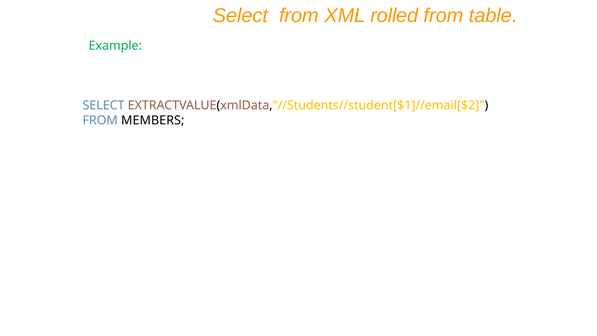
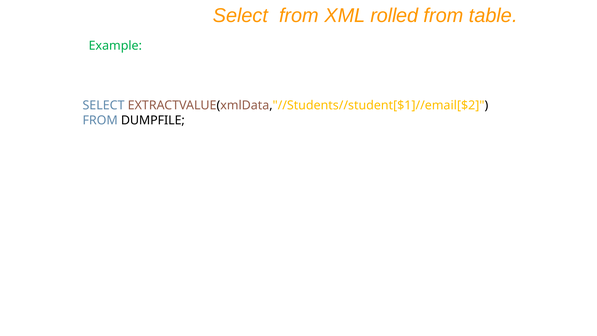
MEMBERS: MEMBERS -> DUMPFILE
